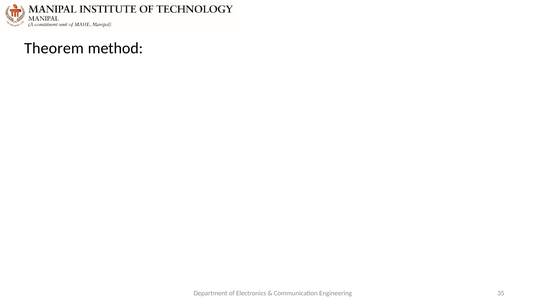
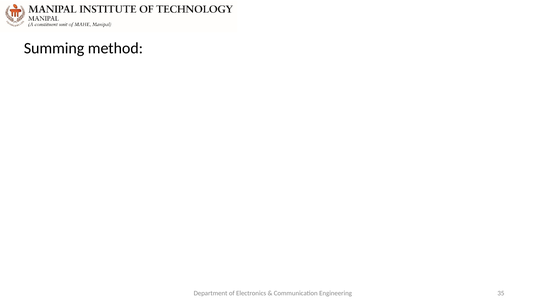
Theorem: Theorem -> Summing
